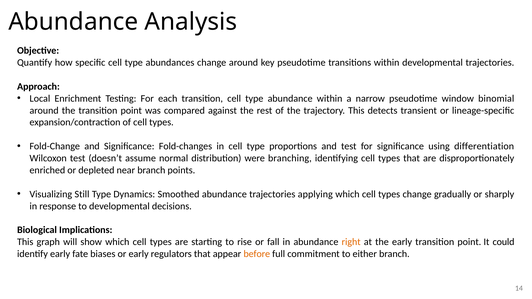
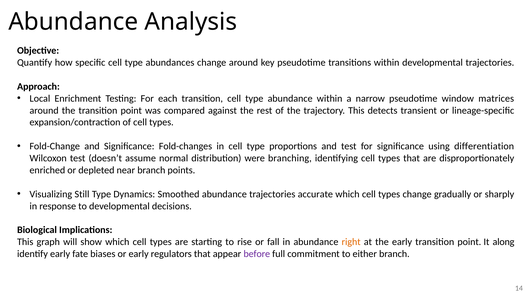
binomial: binomial -> matrices
applying: applying -> accurate
could: could -> along
before colour: orange -> purple
